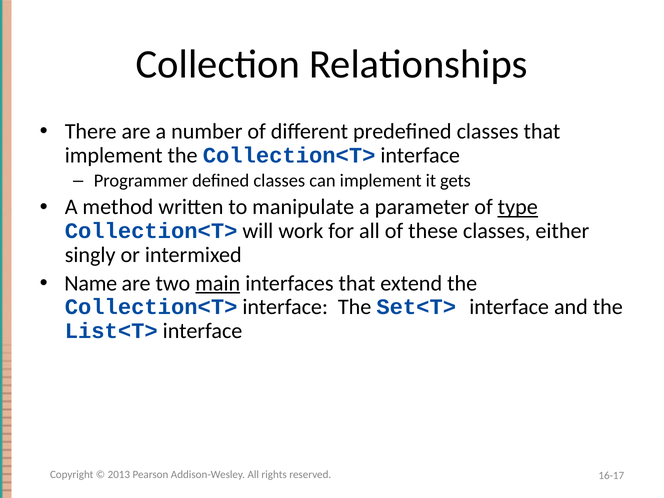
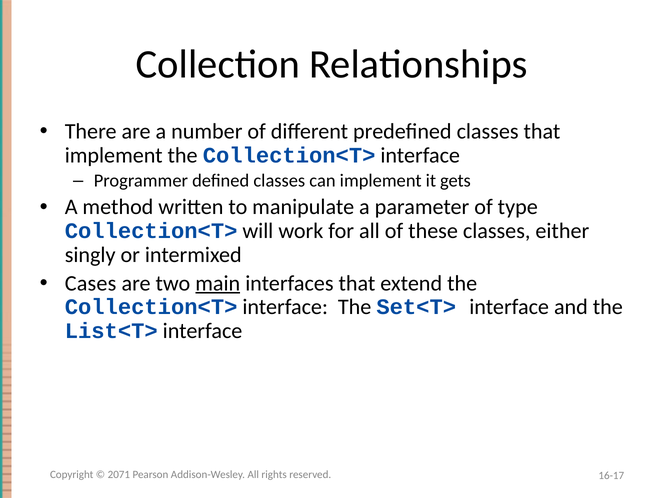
type underline: present -> none
Name: Name -> Cases
2013: 2013 -> 2071
